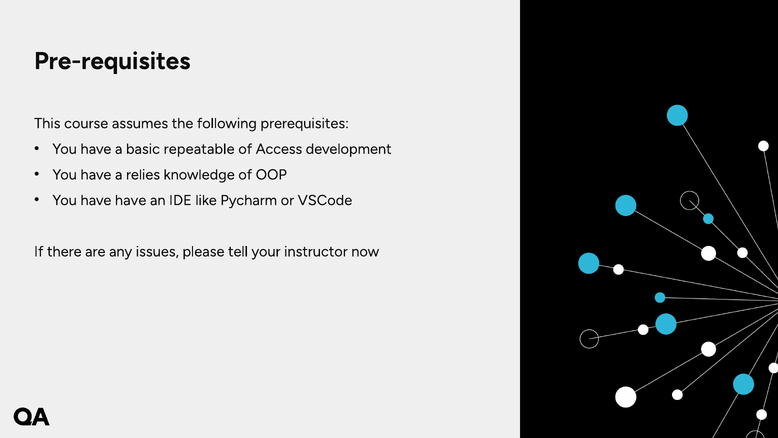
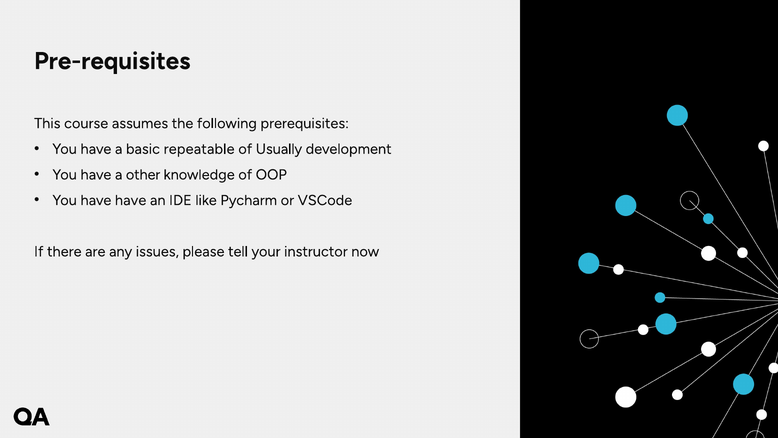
Access: Access -> Usually
relies: relies -> other
